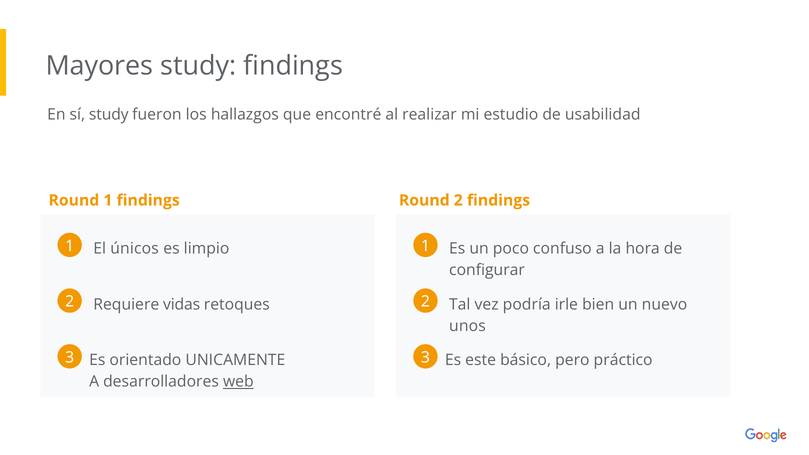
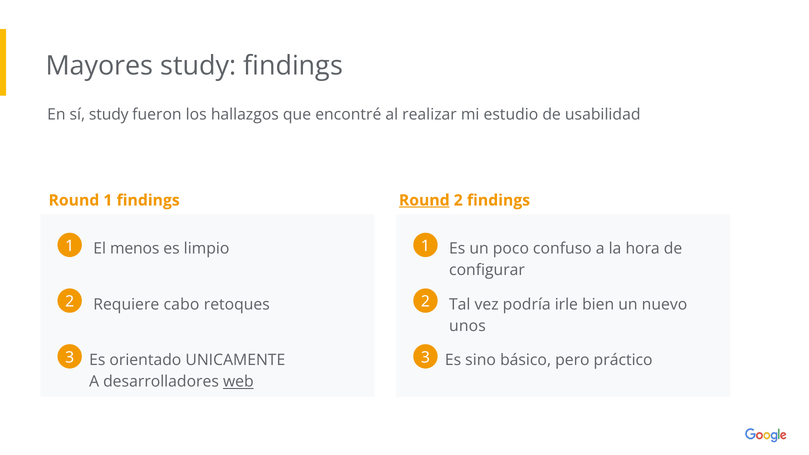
Round at (424, 200) underline: none -> present
únicos: únicos -> menos
vidas: vidas -> cabo
este: este -> sino
